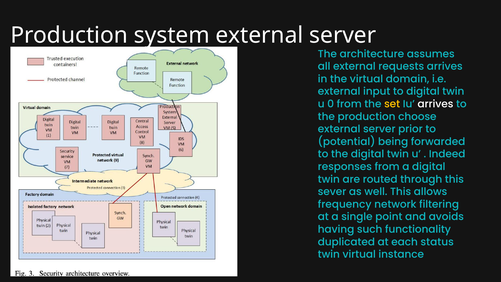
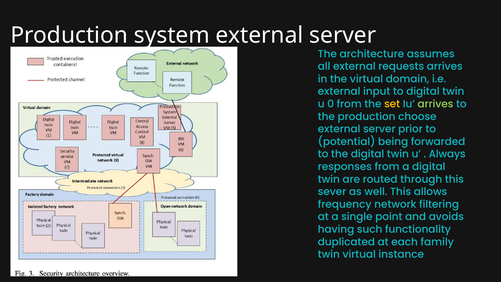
arrives at (435, 104) colour: white -> light green
Indeed: Indeed -> Always
status: status -> family
